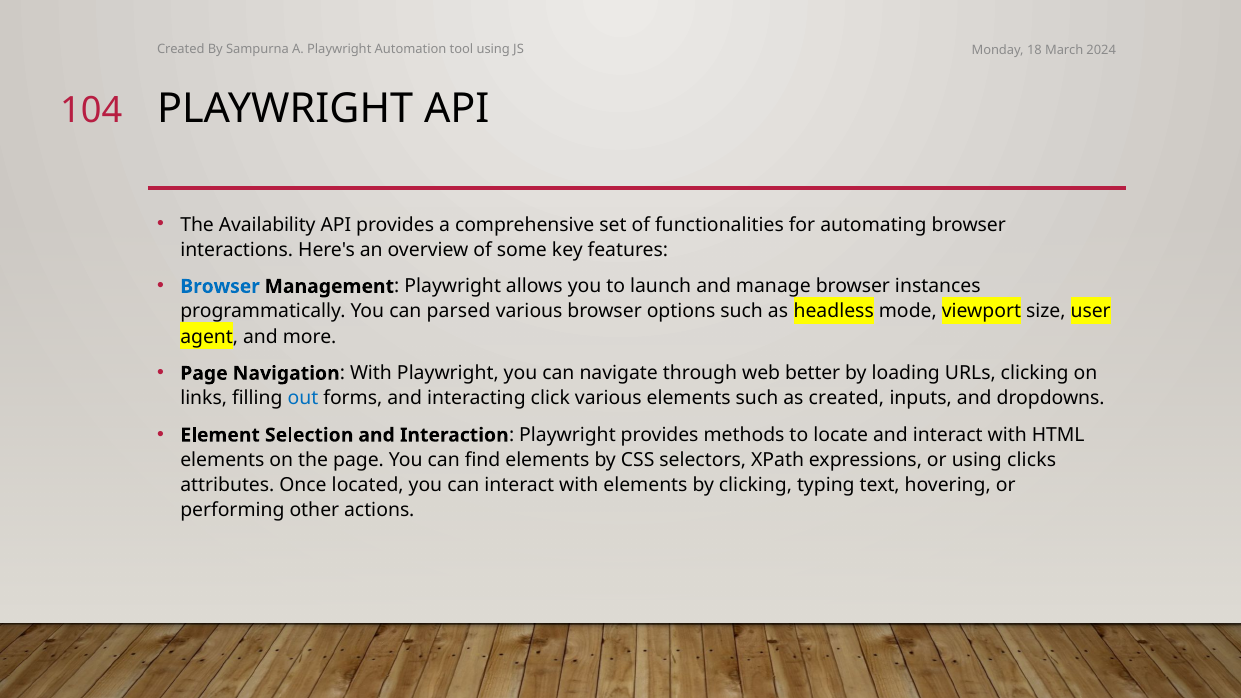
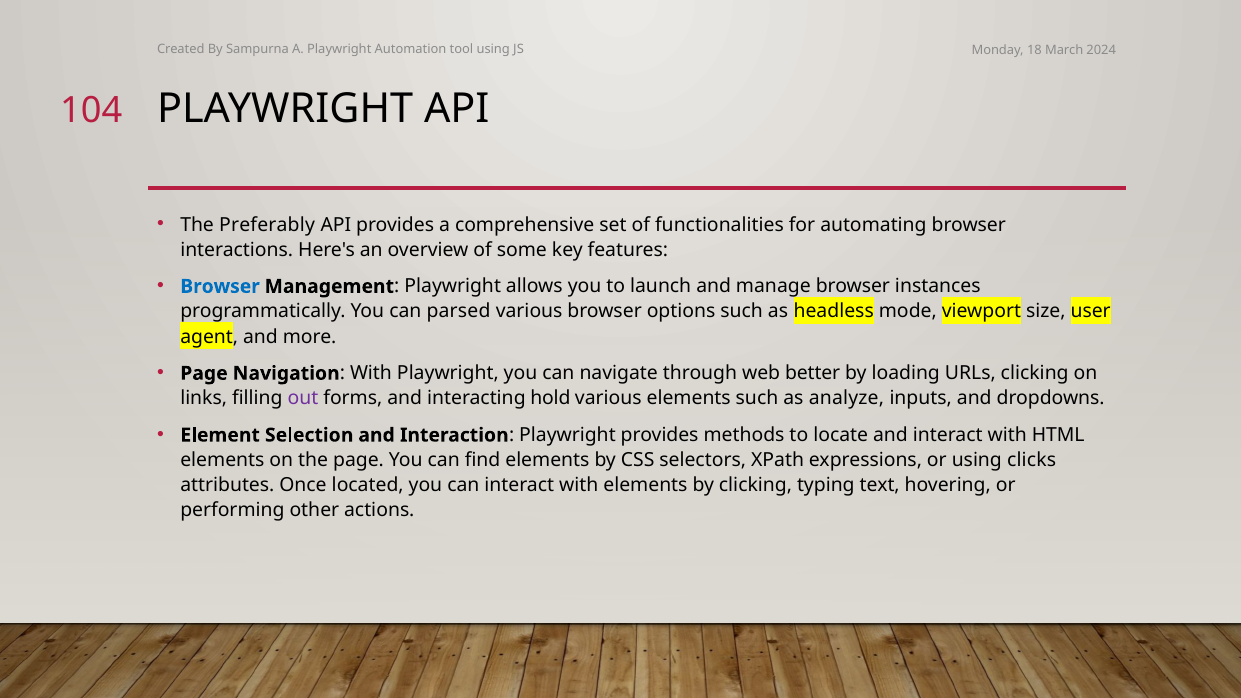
Availability: Availability -> Preferably
out colour: blue -> purple
click: click -> hold
as created: created -> analyze
